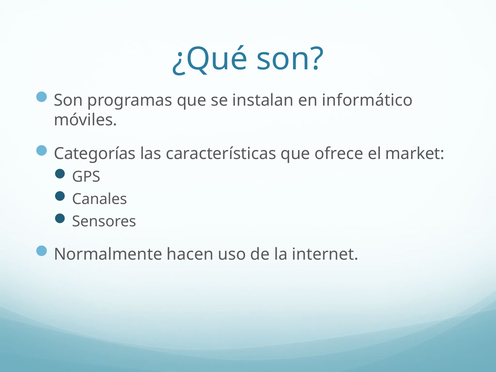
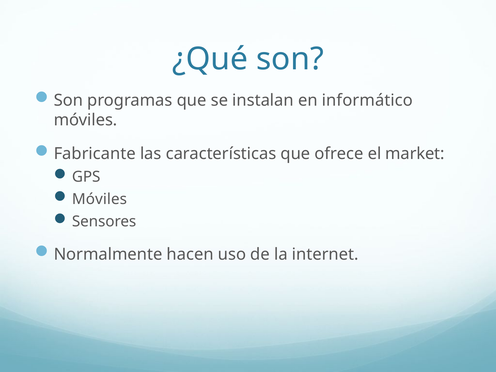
Categorías: Categorías -> Fabricante
Canales at (100, 199): Canales -> Móviles
